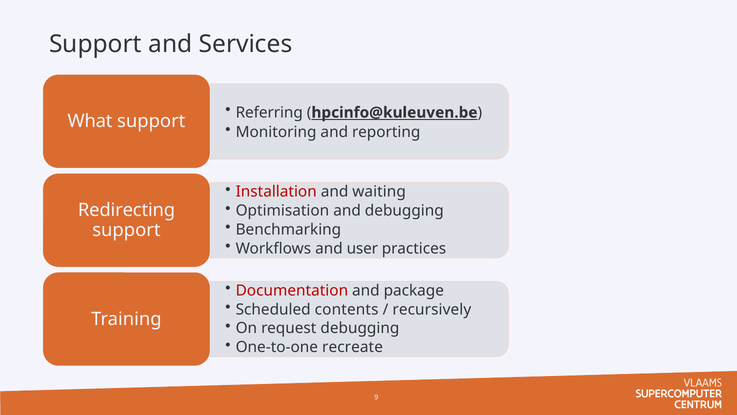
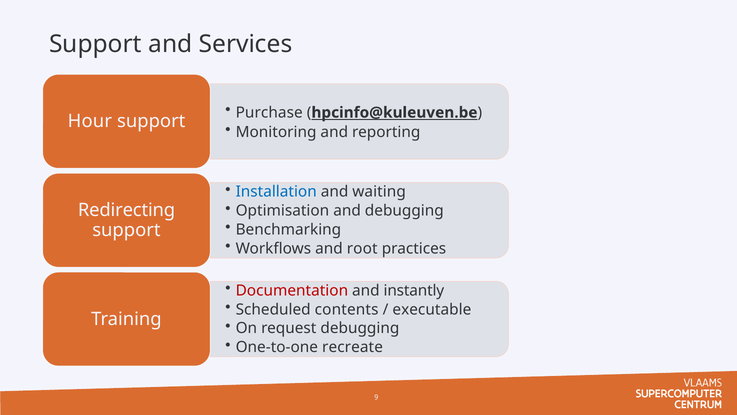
Referring: Referring -> Purchase
What: What -> Hour
Installation colour: red -> blue
user: user -> root
package: package -> instantly
recursively: recursively -> executable
